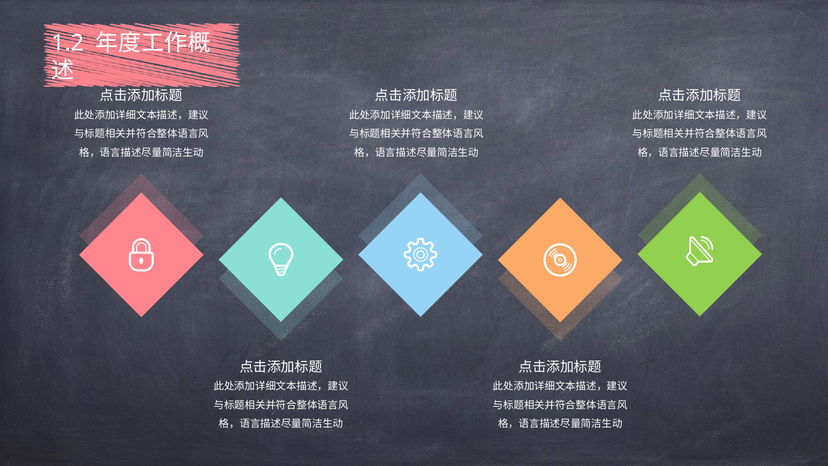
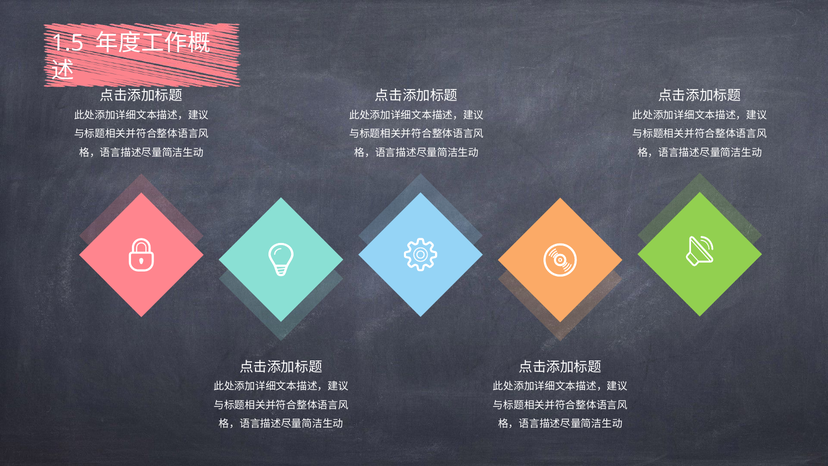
1.2: 1.2 -> 1.5
